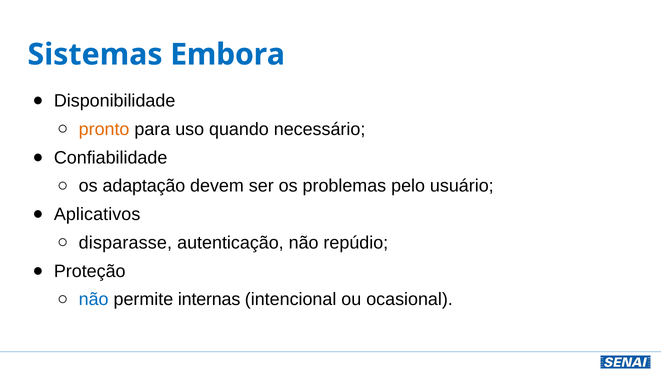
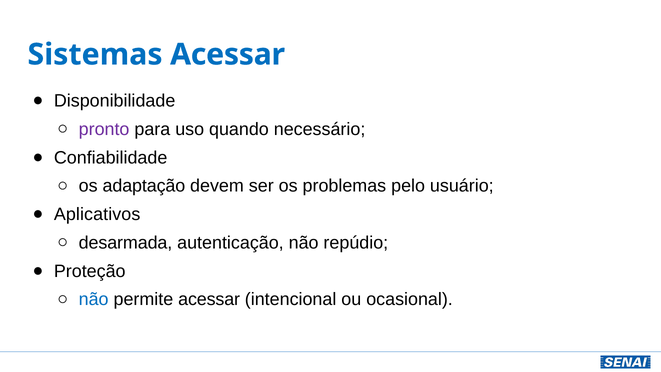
Sistemas Embora: Embora -> Acessar
pronto colour: orange -> purple
disparasse: disparasse -> desarmada
permite internas: internas -> acessar
